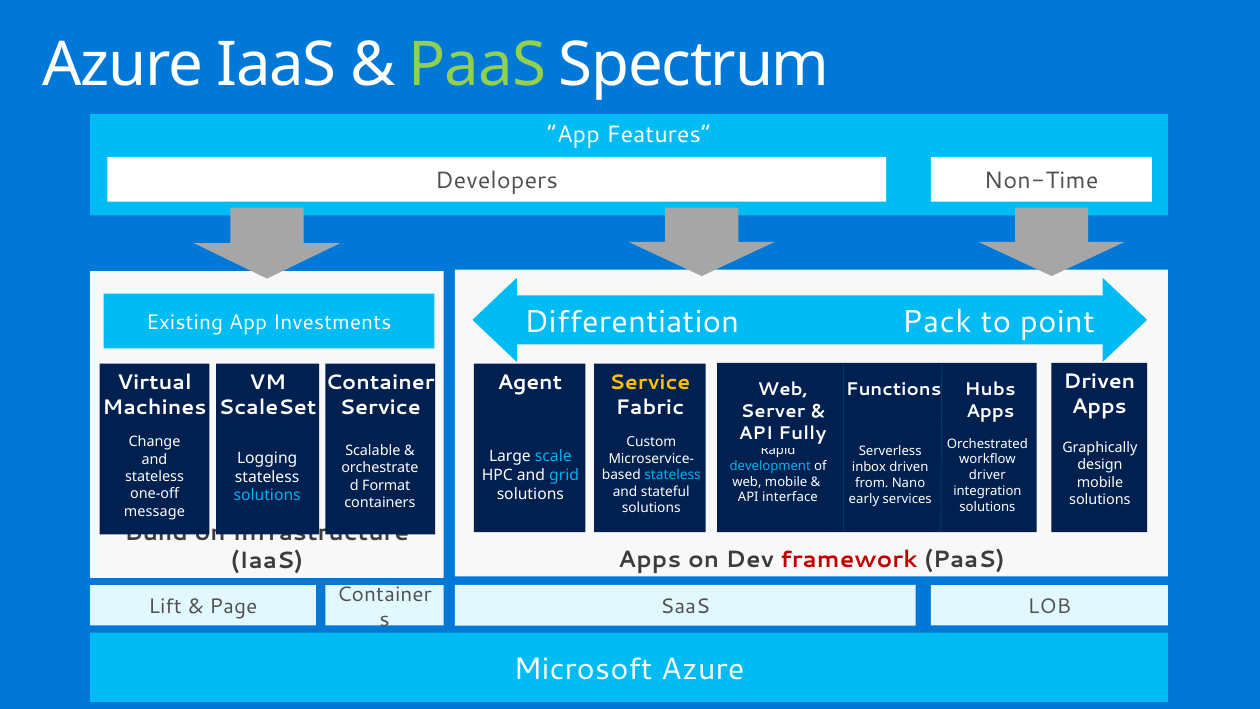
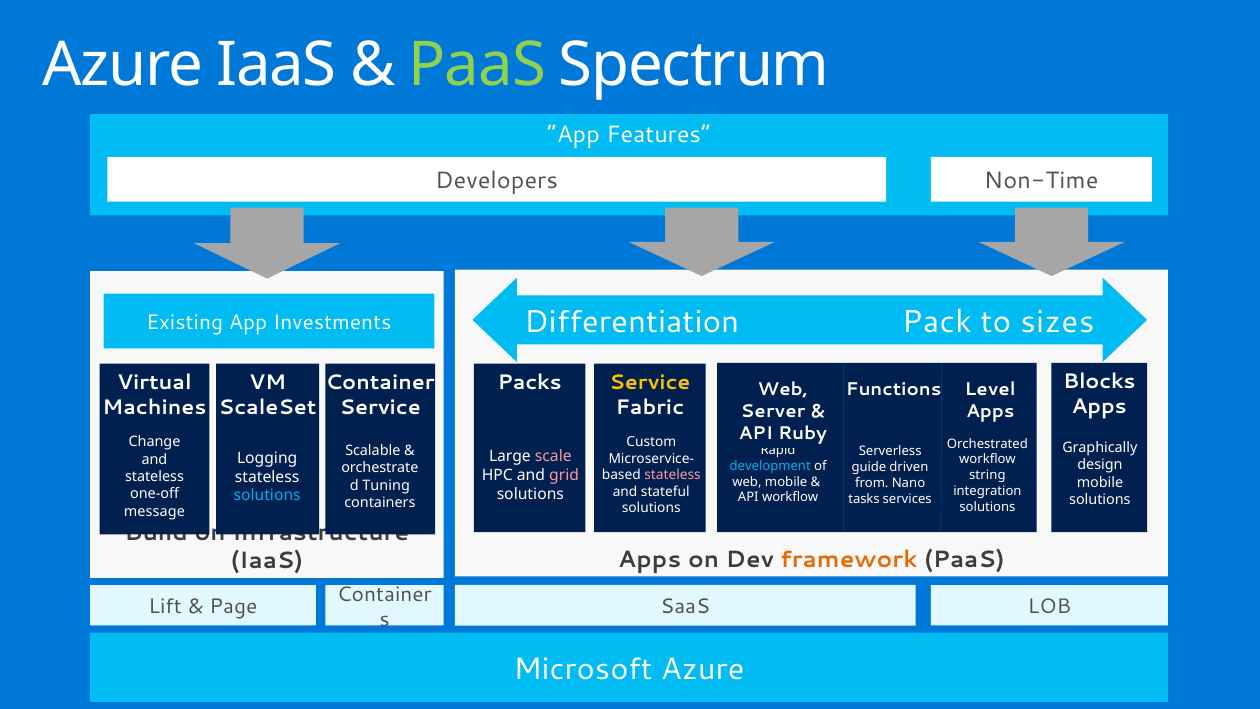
point: point -> sizes
Driven at (1099, 381): Driven -> Blocks
Agent: Agent -> Packs
Hubs: Hubs -> Level
Fully: Fully -> Ruby
scale colour: light blue -> pink
inbox: inbox -> guide
grid colour: light blue -> pink
stateless at (673, 475) colour: light blue -> pink
driver: driver -> string
Format: Format -> Tuning
API interface: interface -> workflow
early: early -> tasks
framework colour: red -> orange
